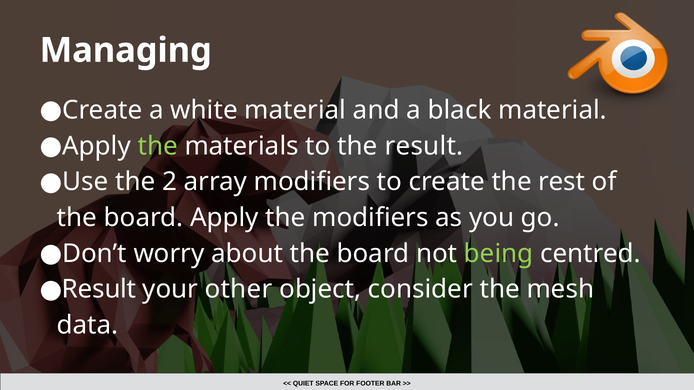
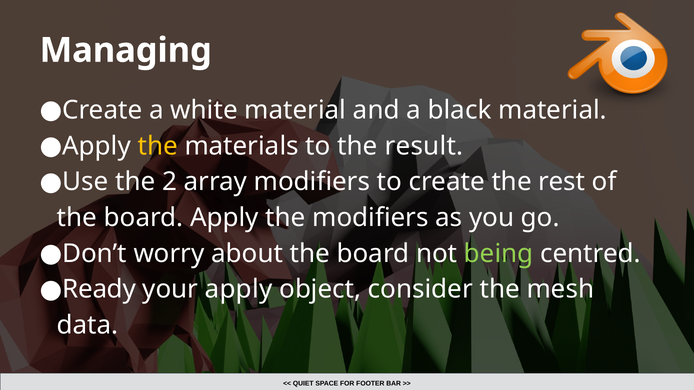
the at (158, 146) colour: light green -> yellow
Result at (99, 290): Result -> Ready
your other: other -> apply
